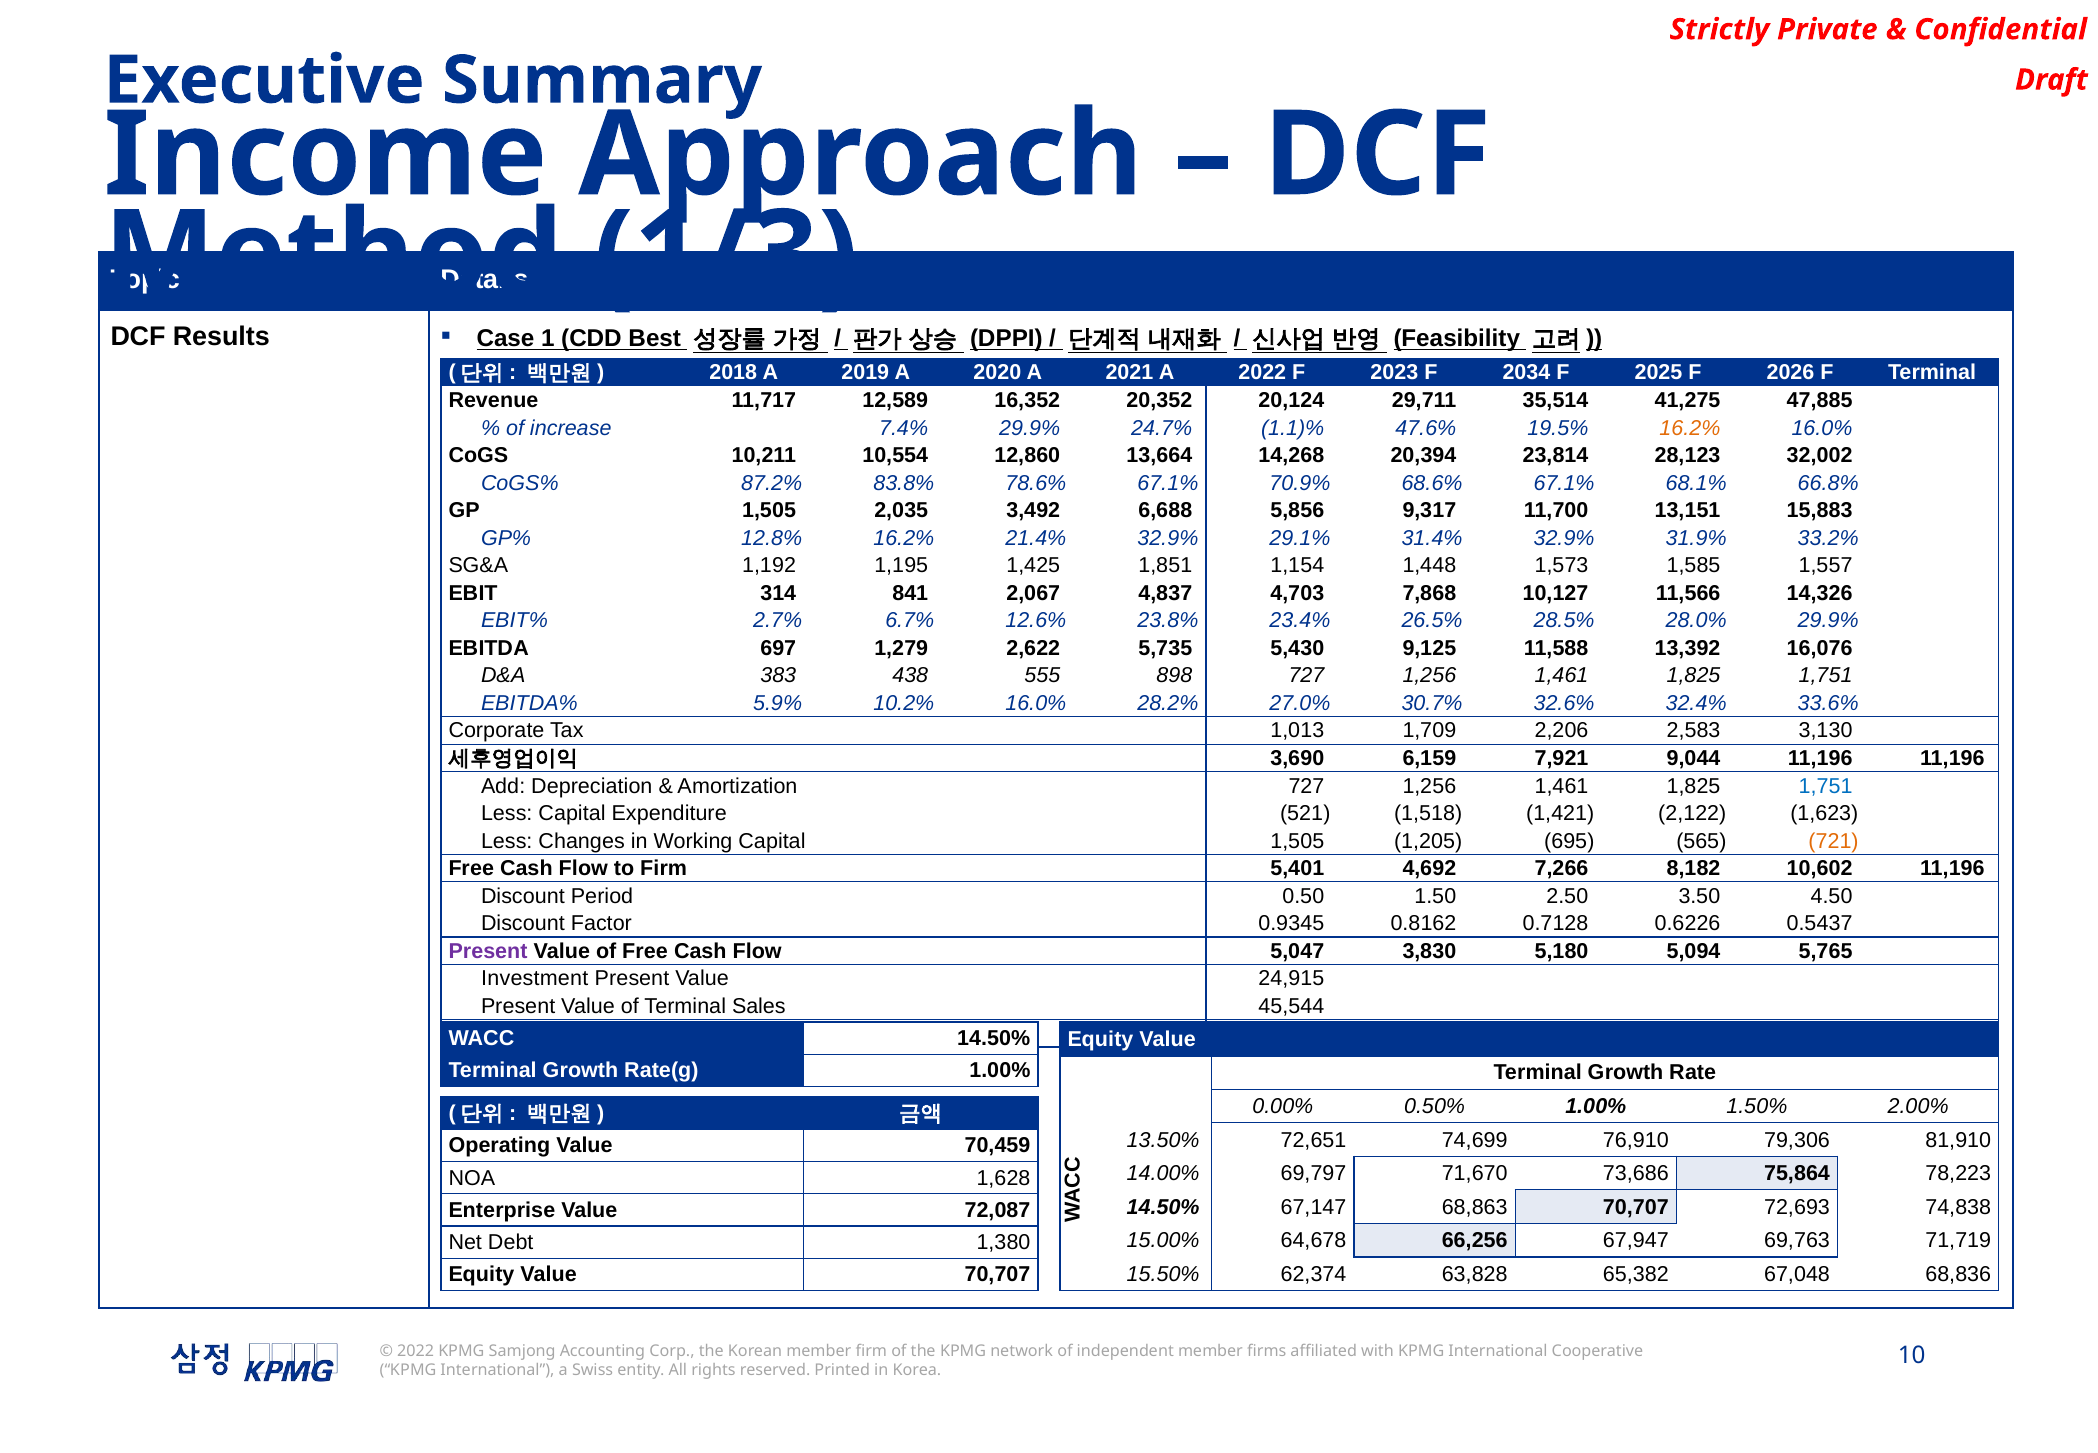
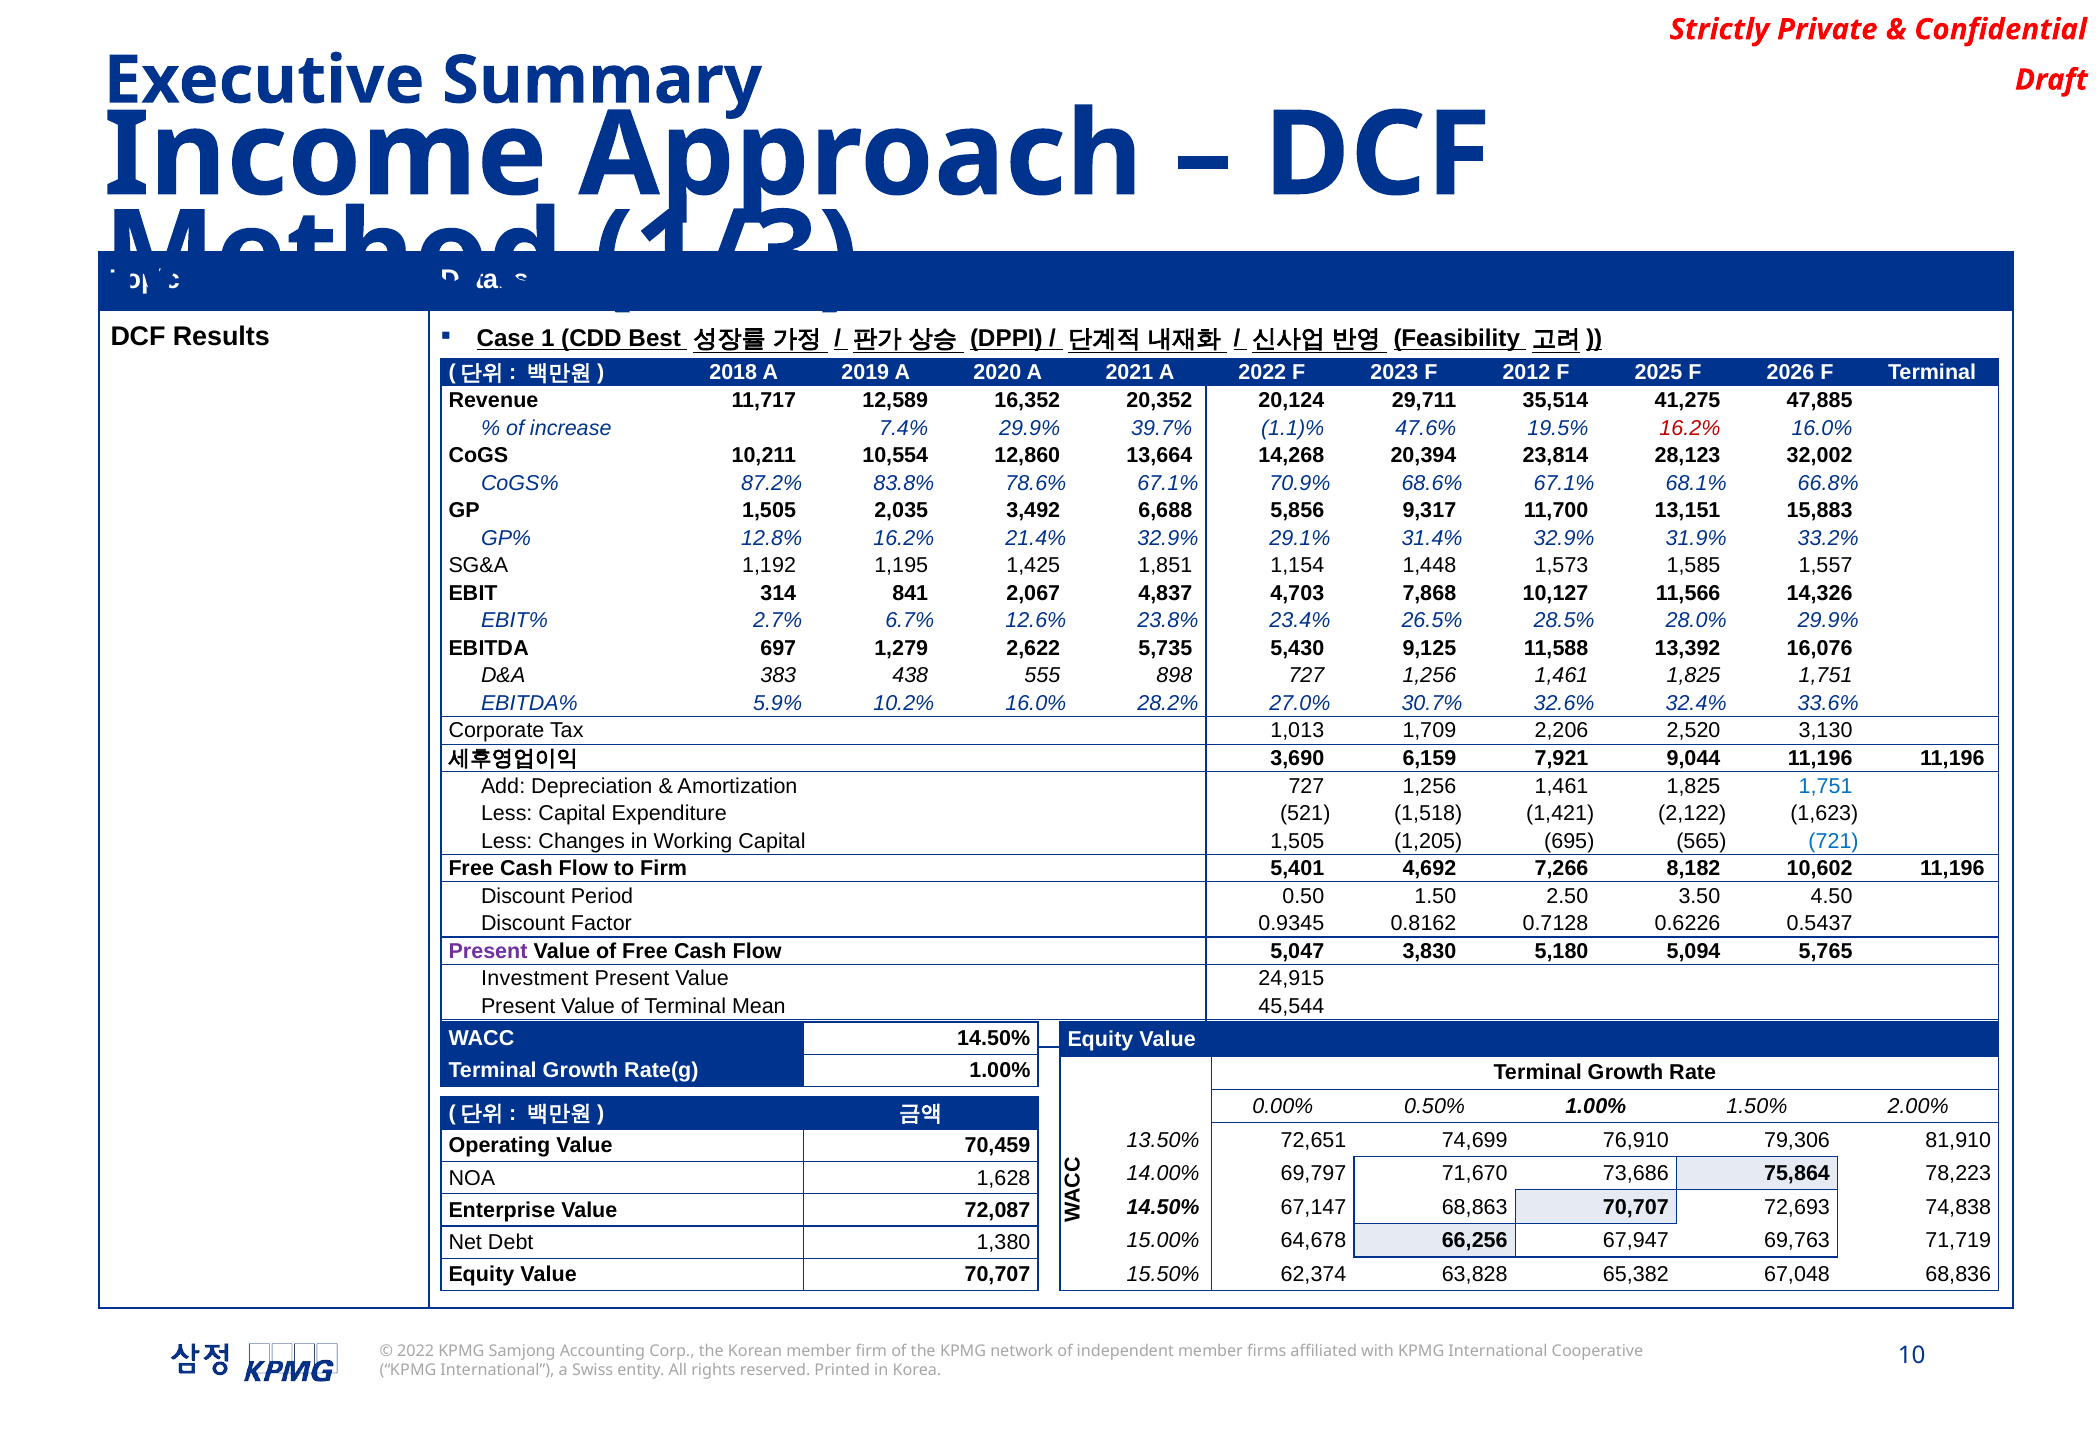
2034: 2034 -> 2012
24.7%: 24.7% -> 39.7%
16.2% at (1690, 428) colour: orange -> red
2,583: 2,583 -> 2,520
721 colour: orange -> blue
Sales: Sales -> Mean
